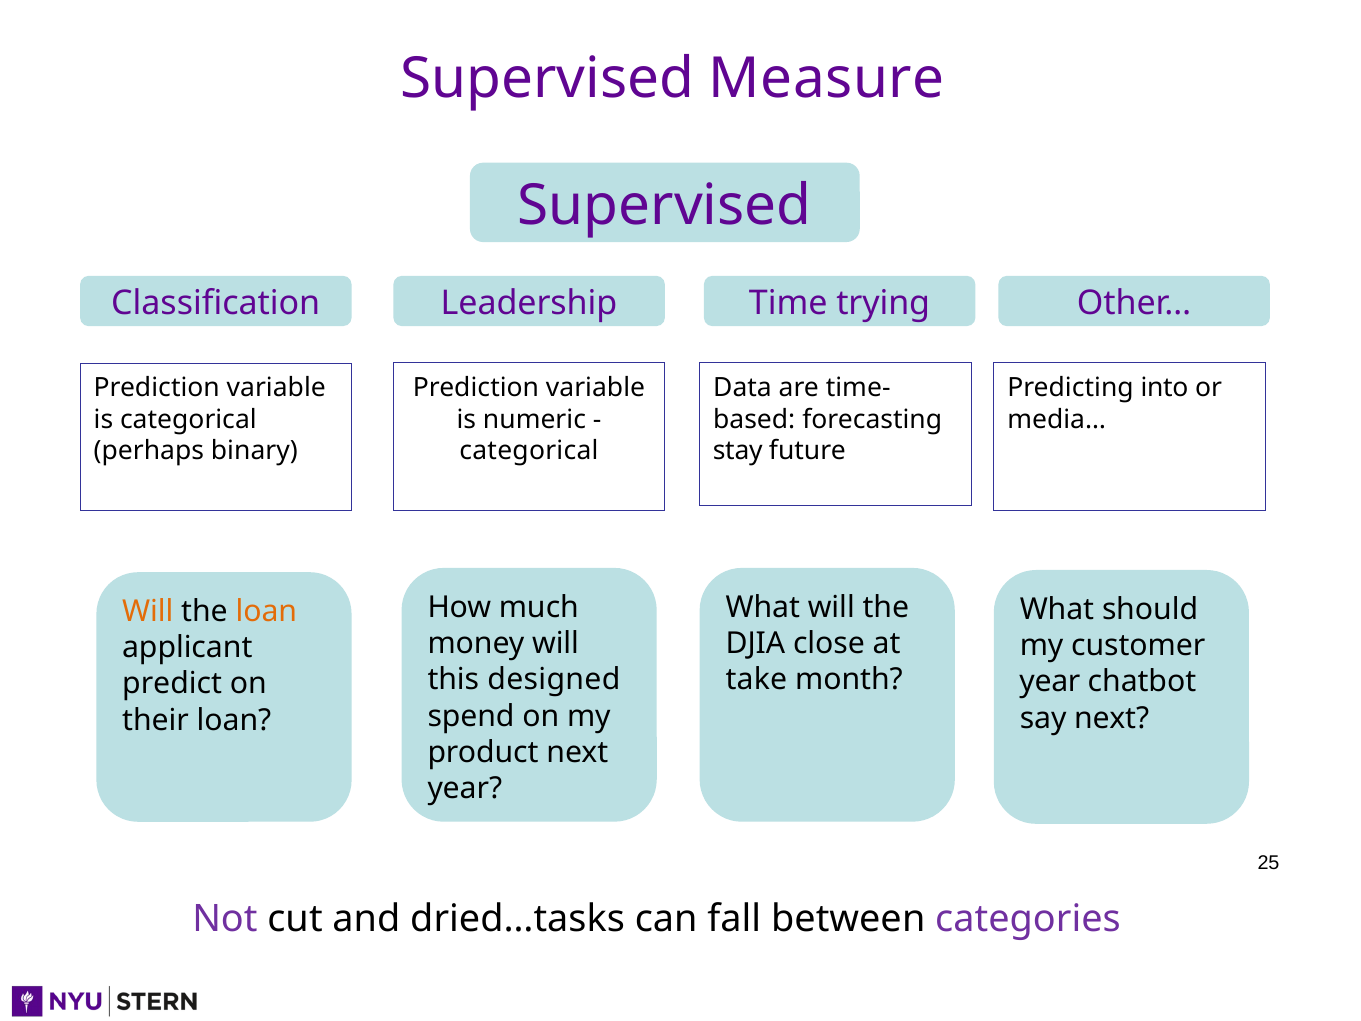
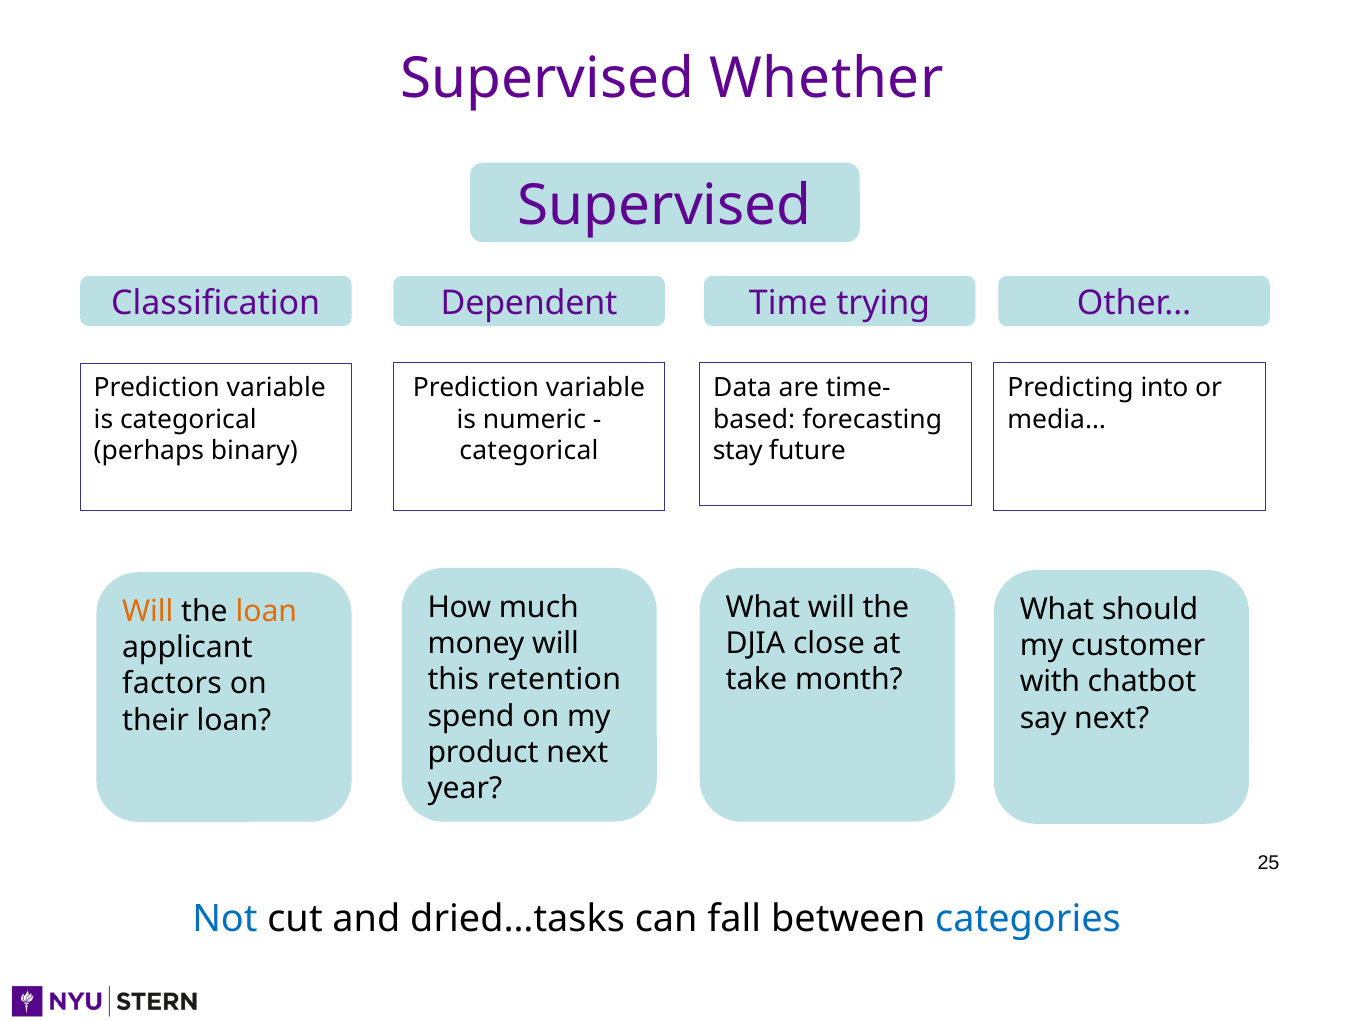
Measure: Measure -> Whether
Leadership: Leadership -> Dependent
designed: designed -> retention
year at (1050, 682): year -> with
predict: predict -> factors
Not colour: purple -> blue
categories colour: purple -> blue
